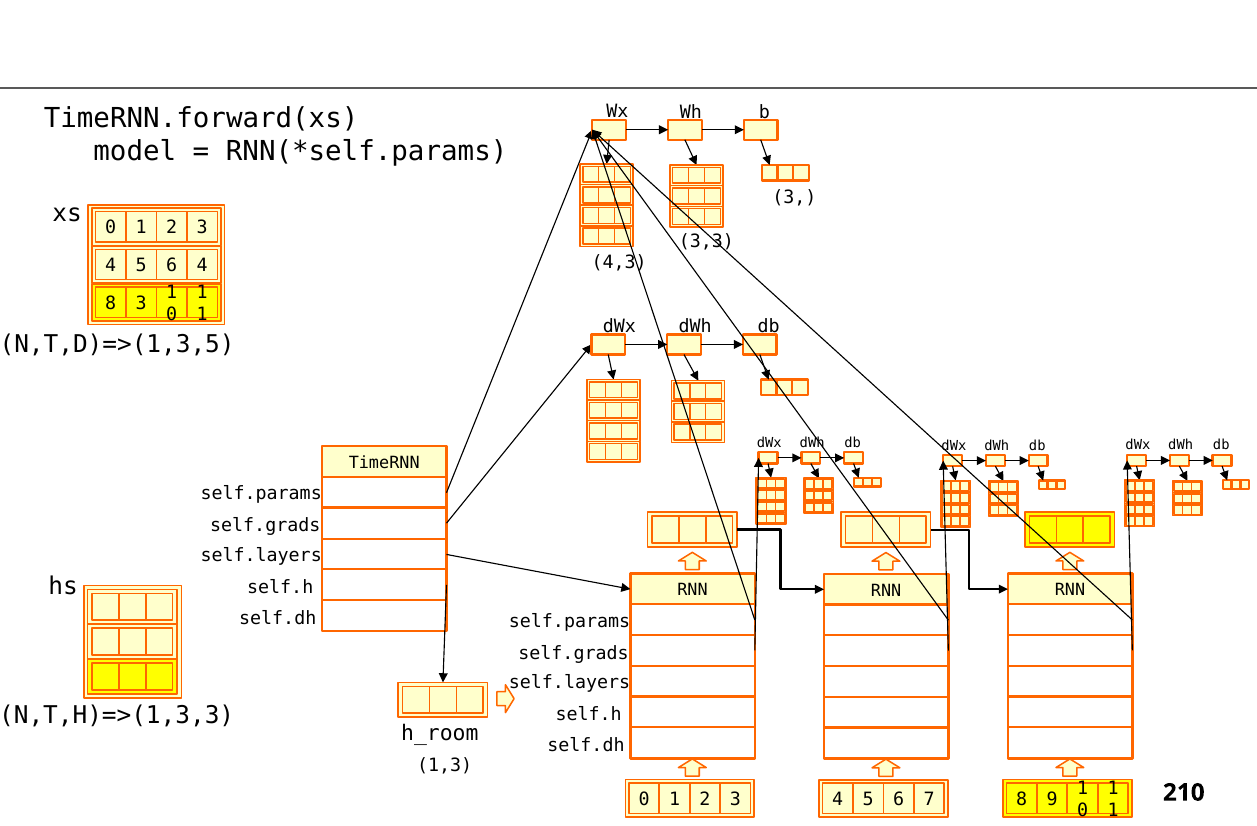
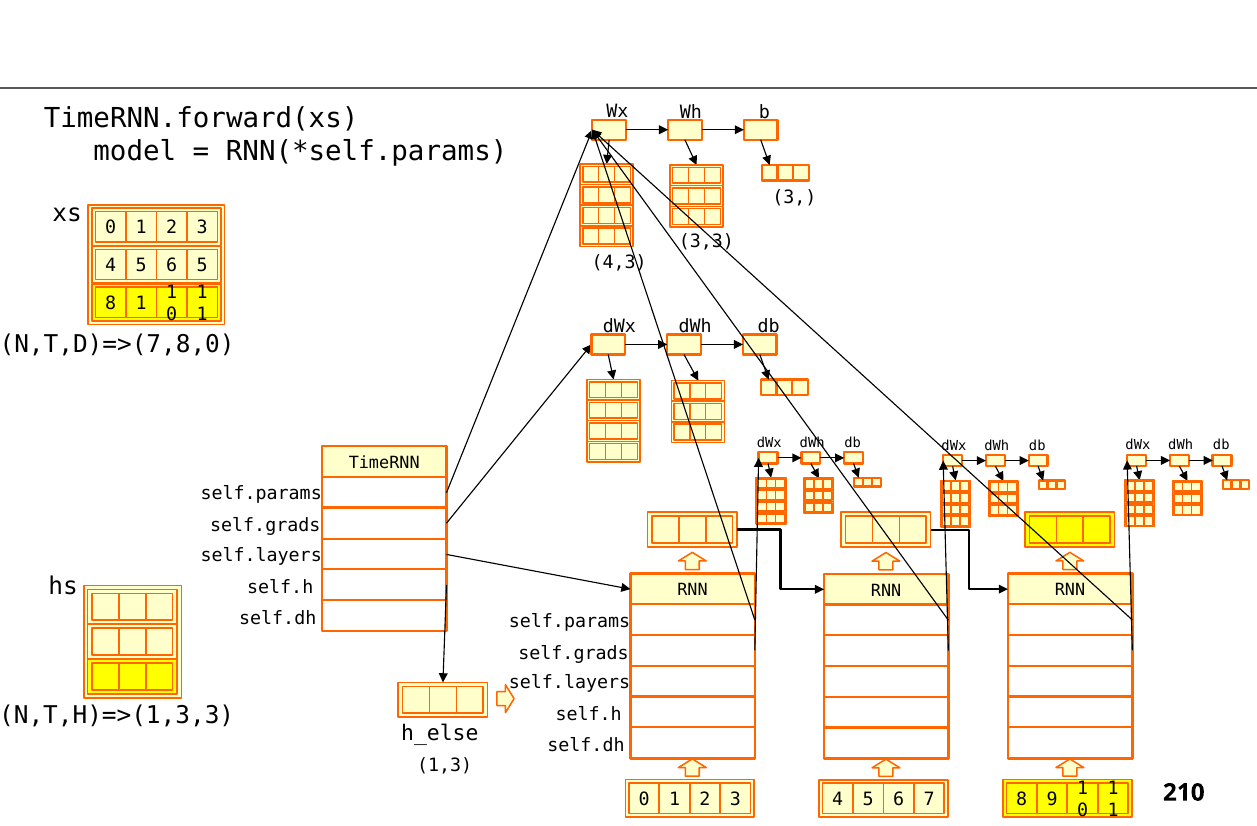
6 4: 4 -> 5
8 3: 3 -> 1
N,T,D)=>(1,3,5: N,T,D)=>(1,3,5 -> N,T,D)=>(7,8,0
h_room: h_room -> h_else
